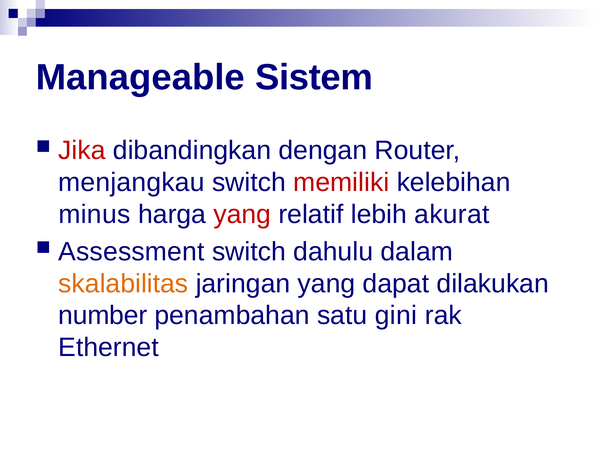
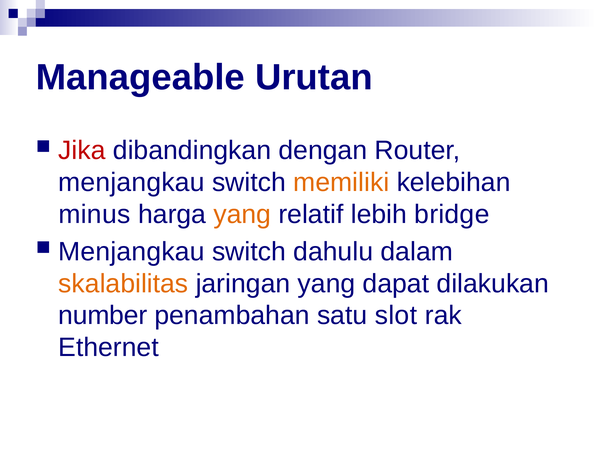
Sistem: Sistem -> Urutan
memiliki colour: red -> orange
yang at (242, 214) colour: red -> orange
akurat: akurat -> bridge
Assessment at (131, 251): Assessment -> Menjangkau
gini: gini -> slot
